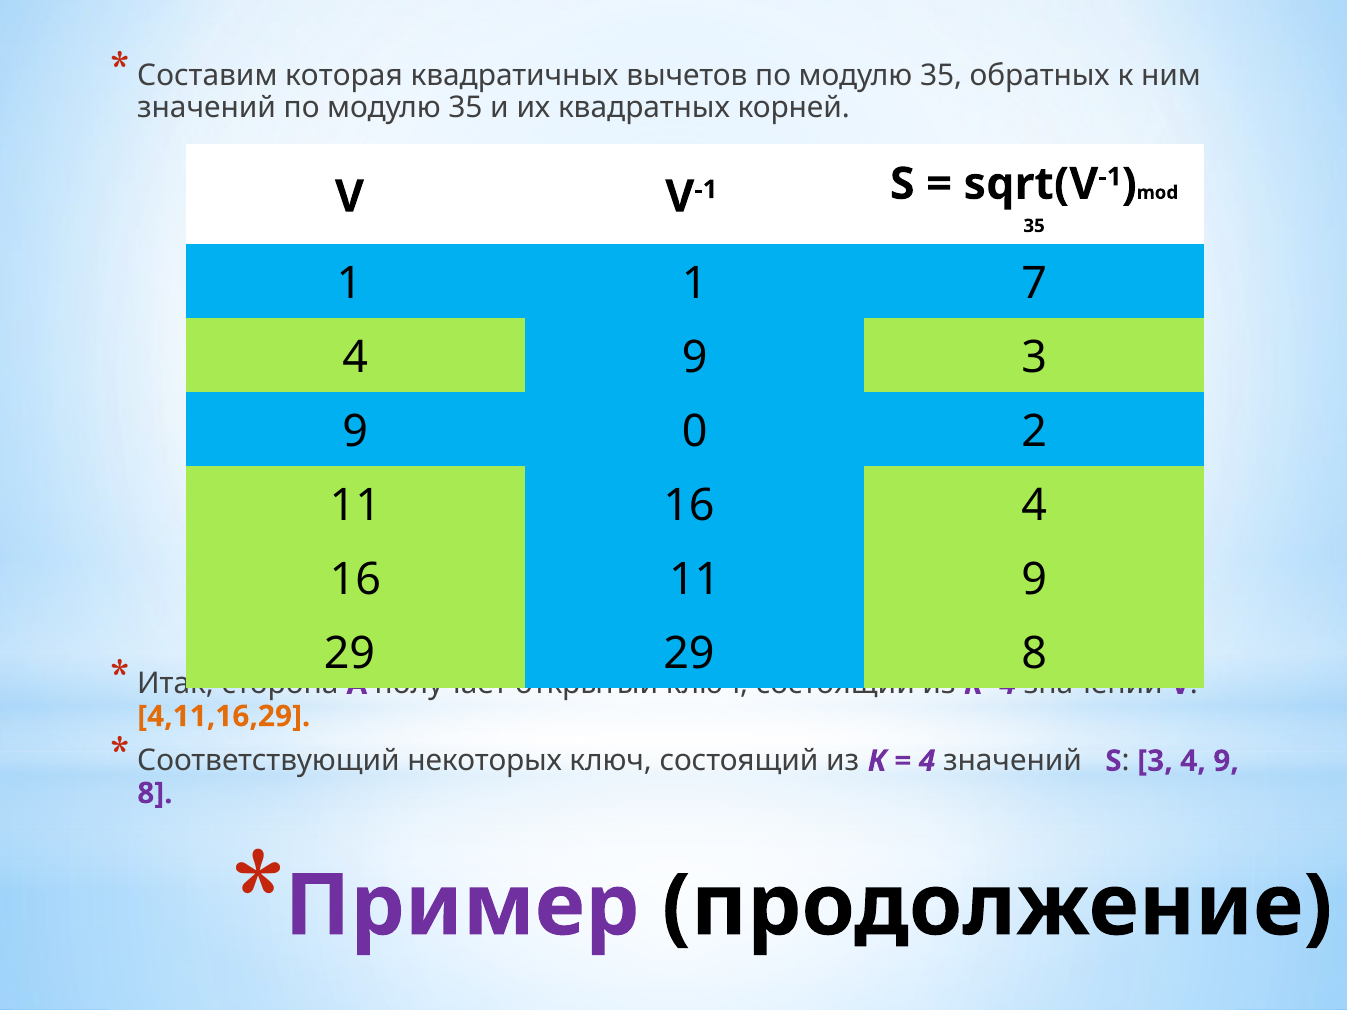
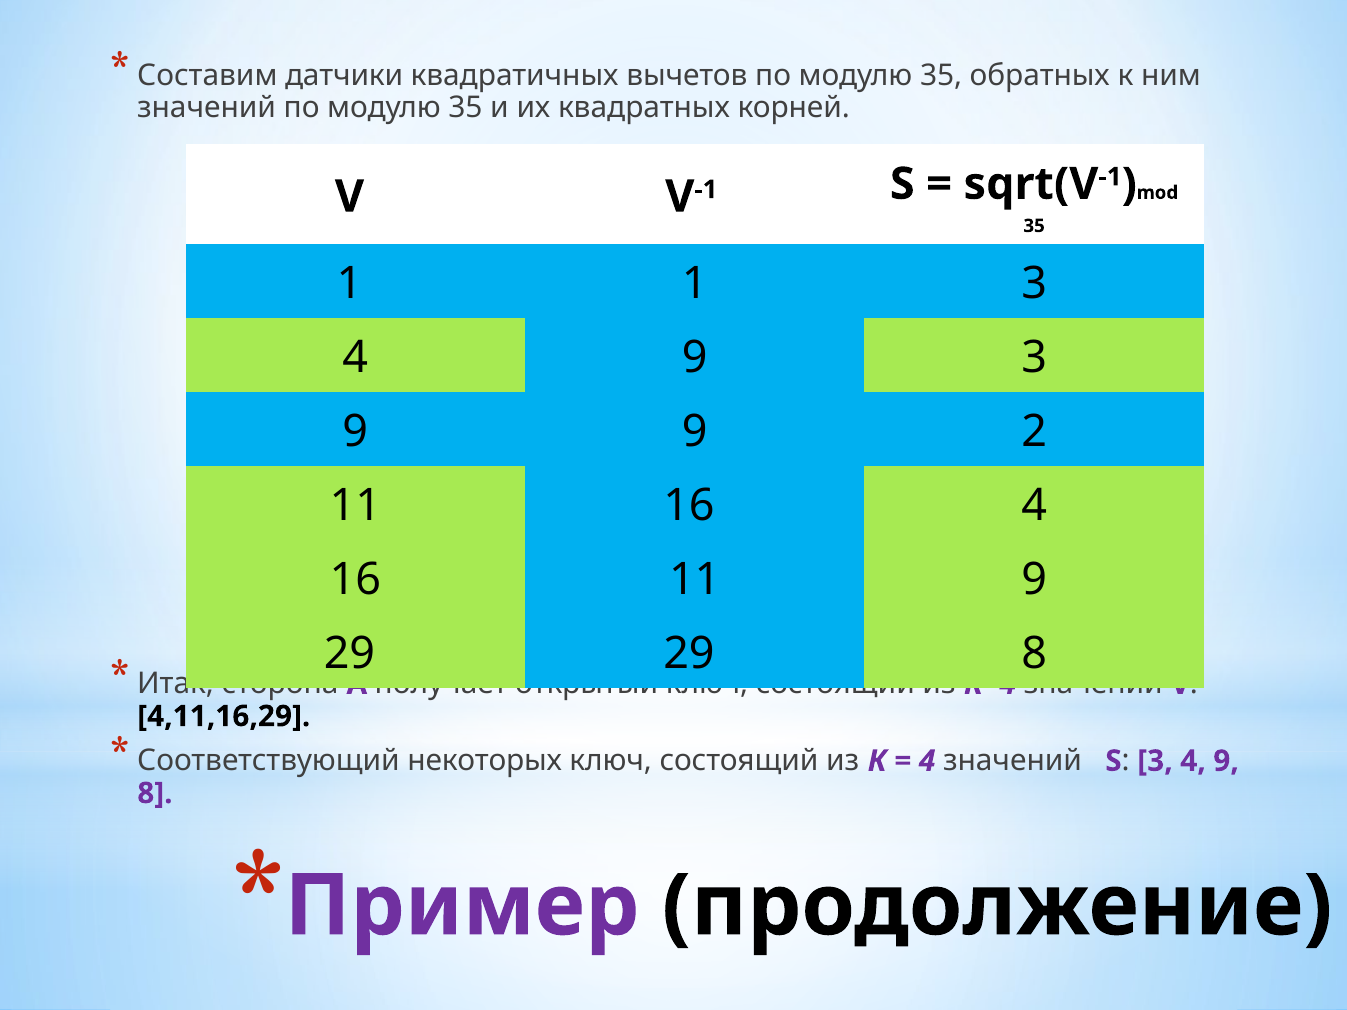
которая: которая -> датчики
1 7: 7 -> 3
9 0: 0 -> 9
4,11,16,29 colour: orange -> black
